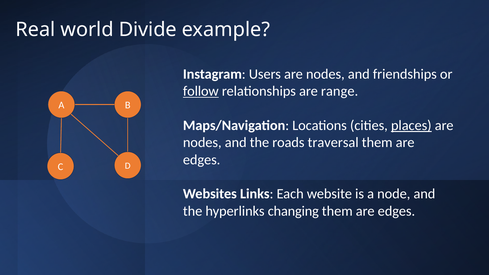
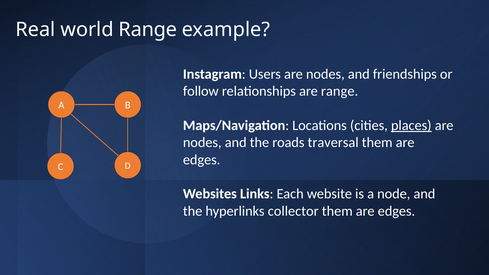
world Divide: Divide -> Range
follow underline: present -> none
changing: changing -> collector
